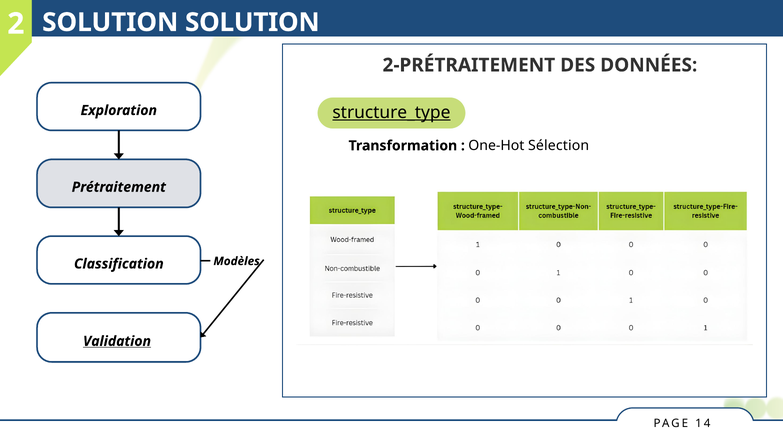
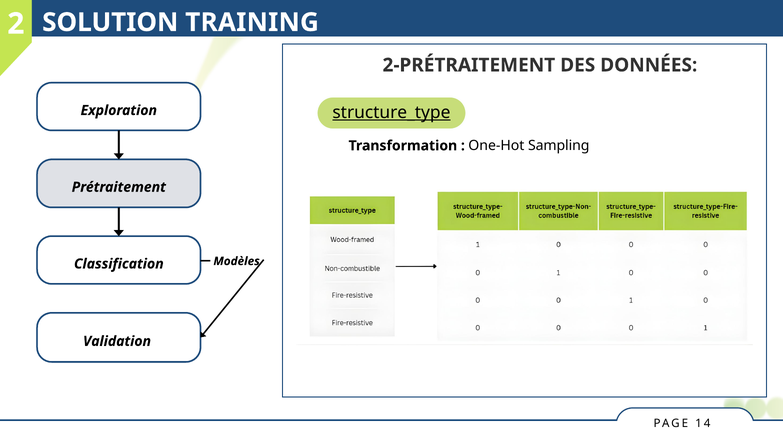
SOLUTION SOLUTION: SOLUTION -> TRAINING
Sélection: Sélection -> Sampling
Validation underline: present -> none
